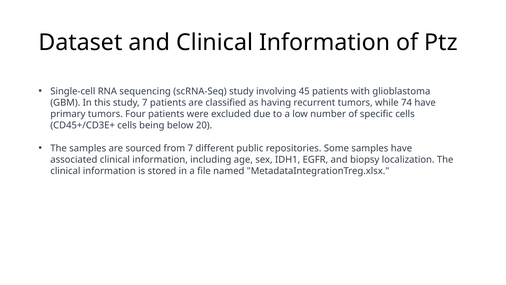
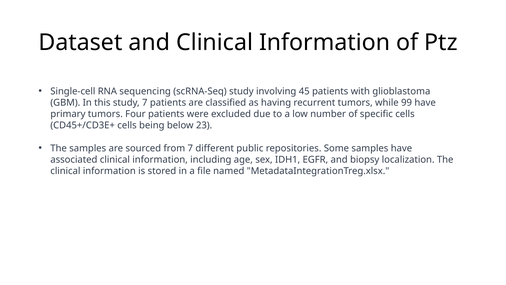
74: 74 -> 99
20: 20 -> 23
